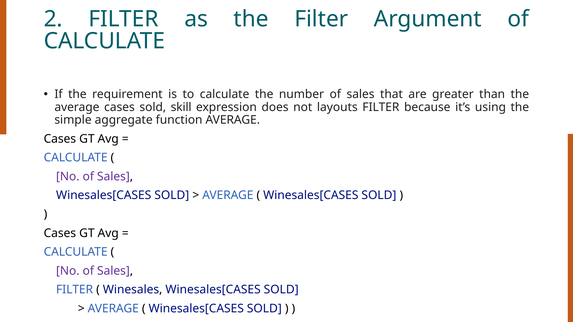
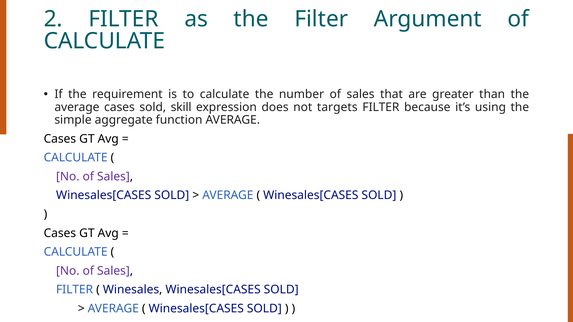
layouts: layouts -> targets
